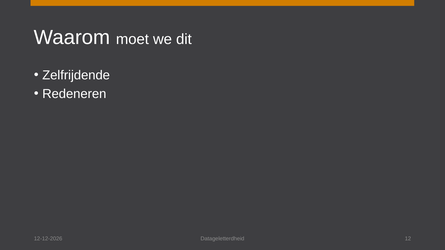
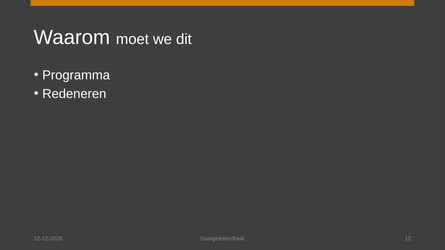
Zelfrijdende: Zelfrijdende -> Programma
